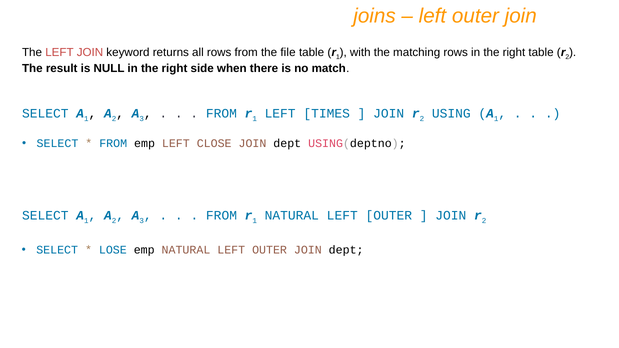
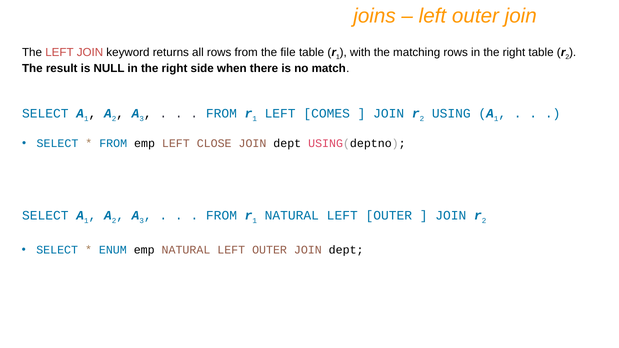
TIMES: TIMES -> COMES
LOSE: LOSE -> ENUM
